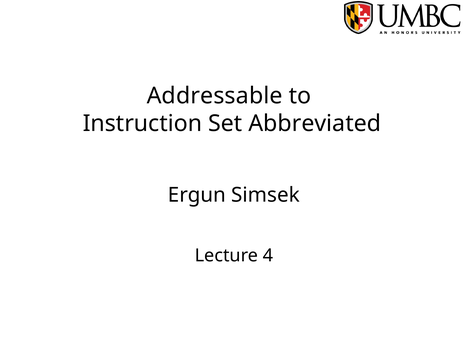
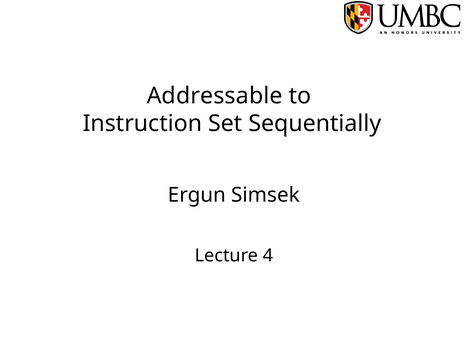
Abbreviated: Abbreviated -> Sequentially
